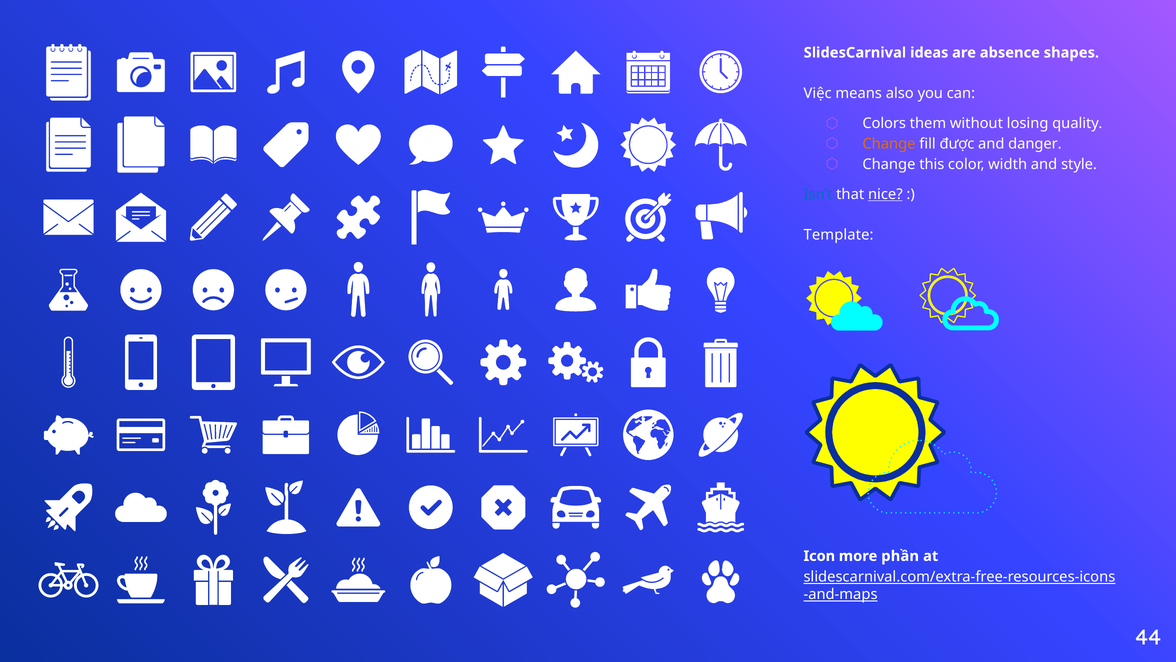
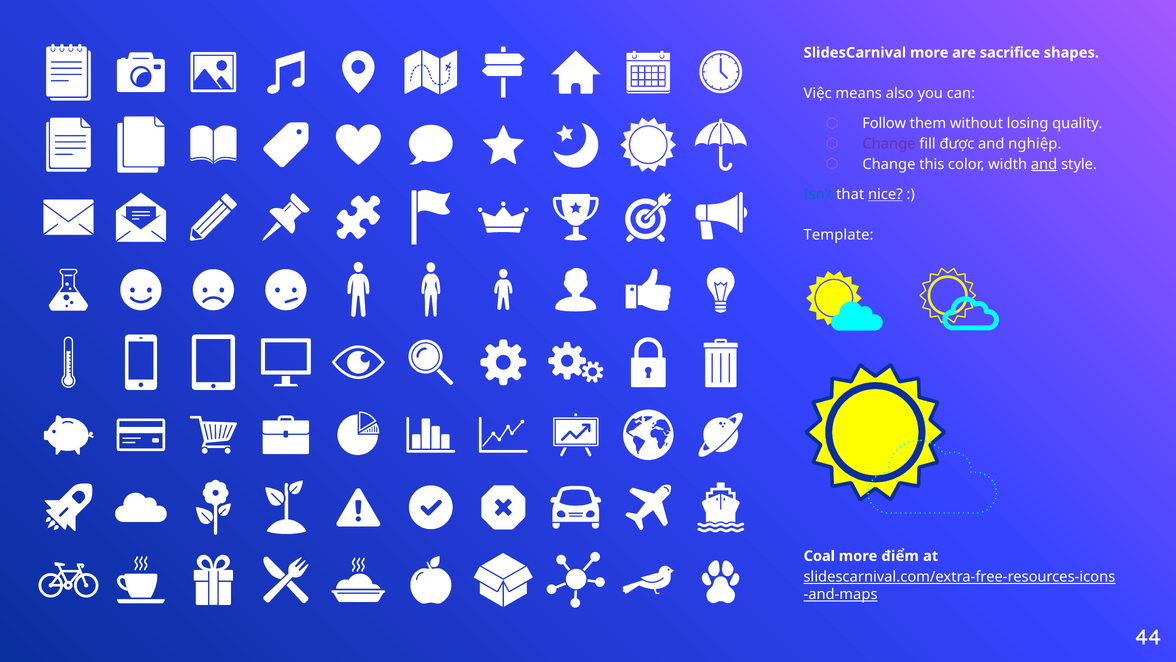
SlidesCarnival ideas: ideas -> more
absence: absence -> sacrifice
Colors: Colors -> Follow
Change at (889, 144) colour: orange -> purple
danger: danger -> nghiệp
and at (1044, 164) underline: none -> present
Icon: Icon -> Coal
phần: phần -> điểm
